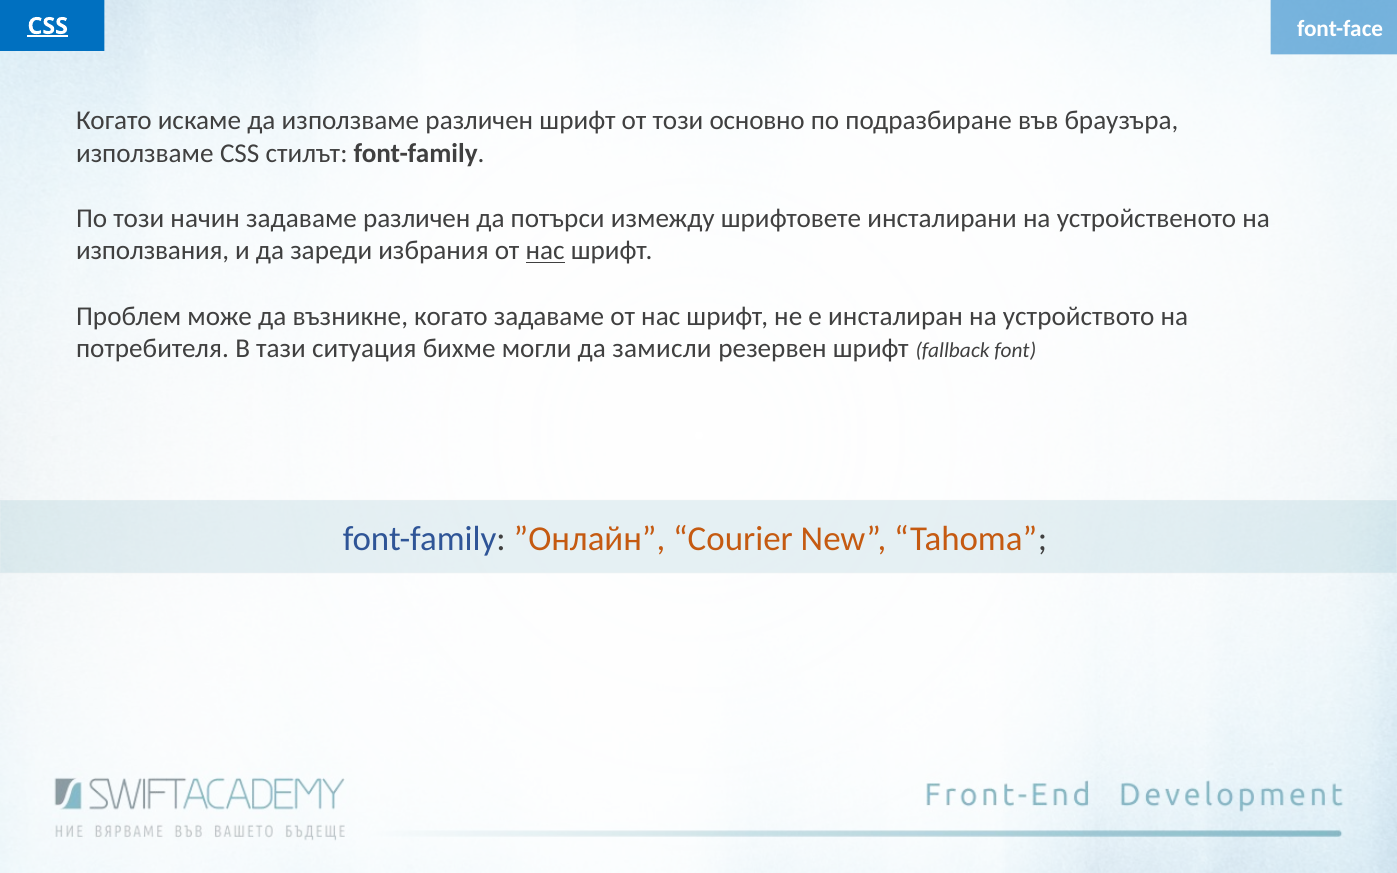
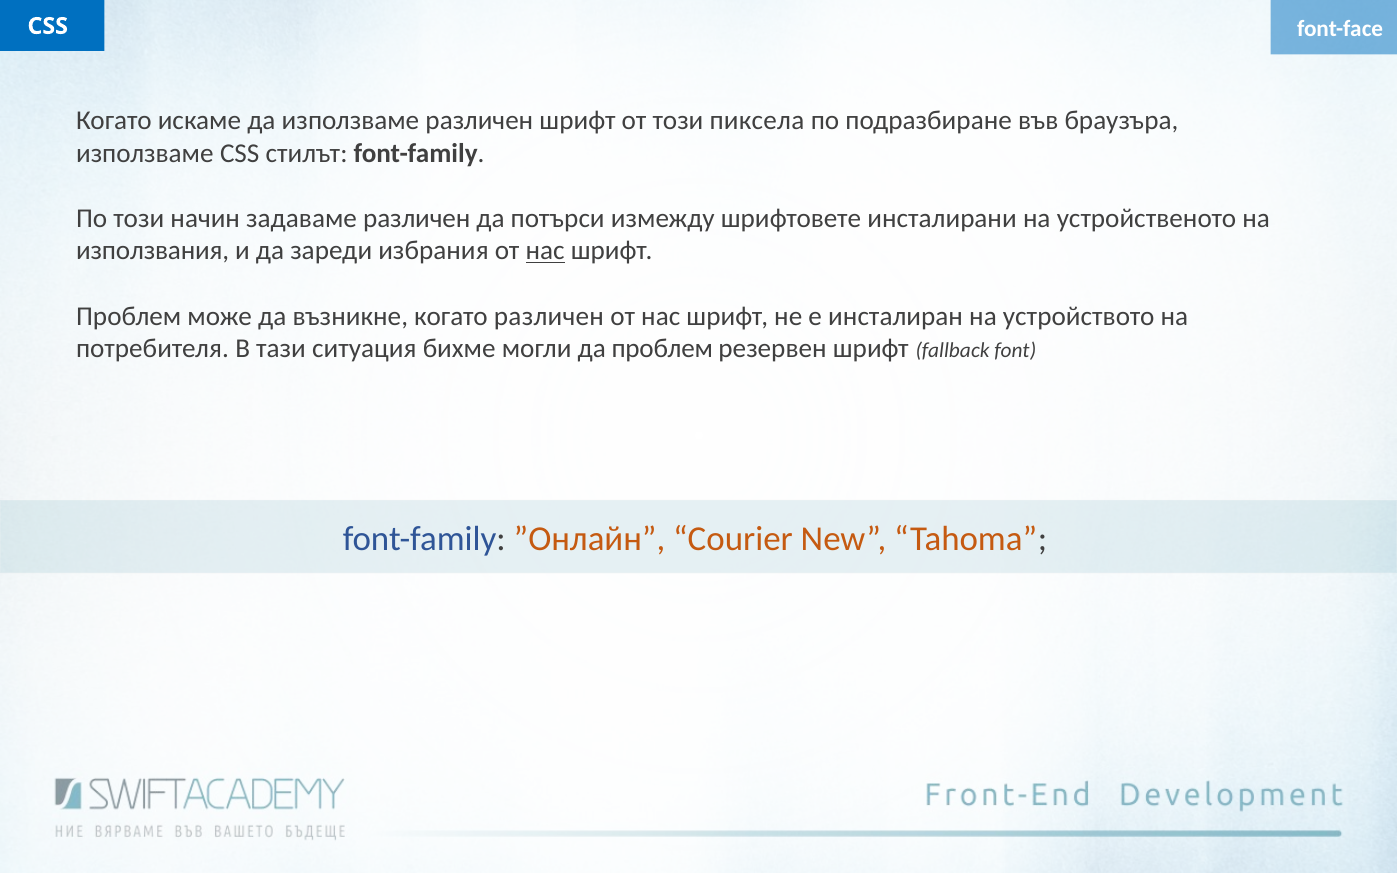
CSS at (48, 26) underline: present -> none
основно: основно -> пиксела
когато задаваме: задаваме -> различен
да замисли: замисли -> проблем
